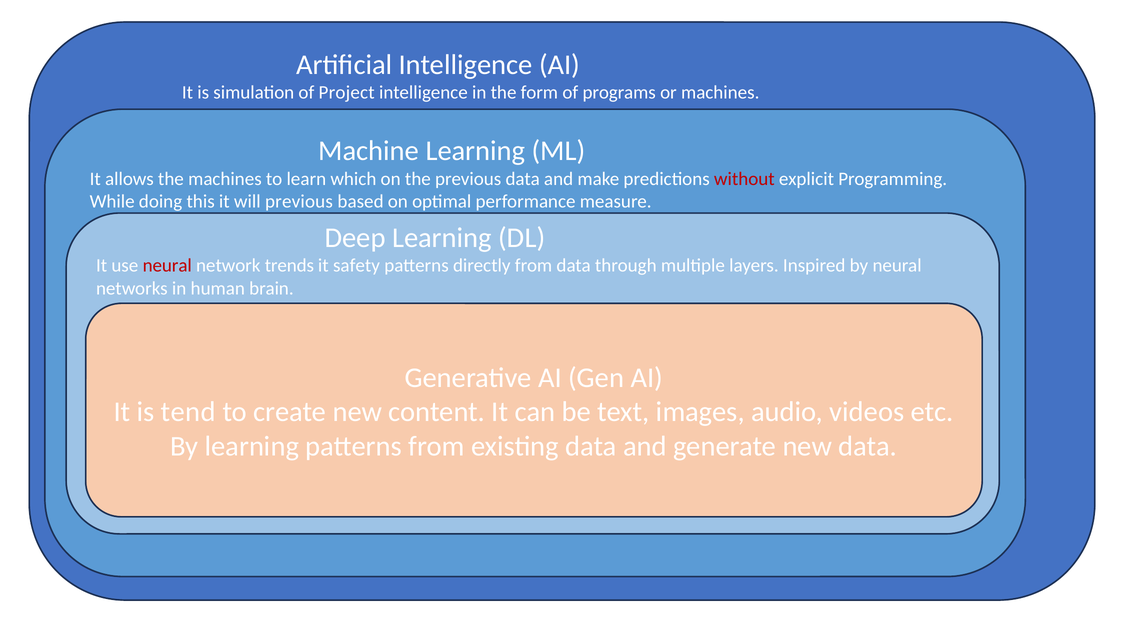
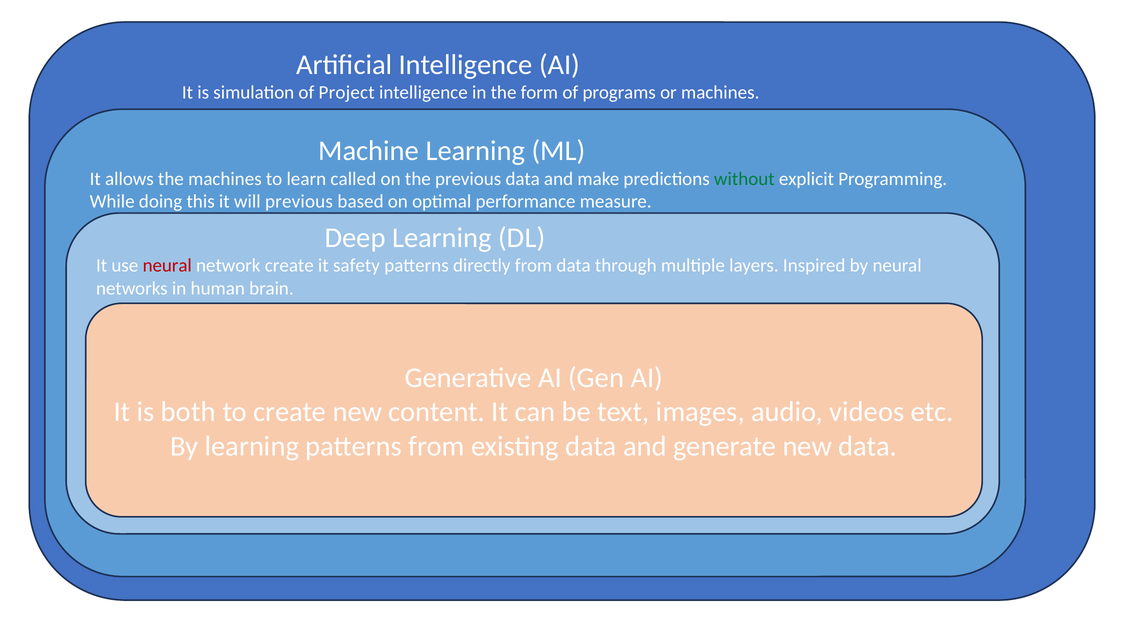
which: which -> called
without colour: red -> green
network trends: trends -> create
tend: tend -> both
